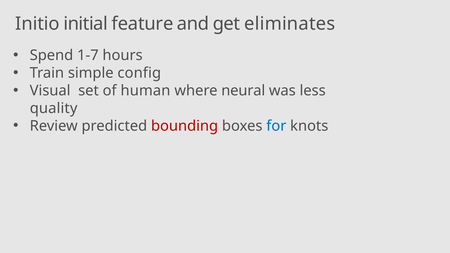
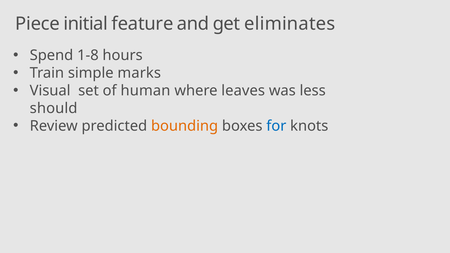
Initio: Initio -> Piece
1-7: 1-7 -> 1-8
config: config -> marks
neural: neural -> leaves
quality: quality -> should
bounding colour: red -> orange
